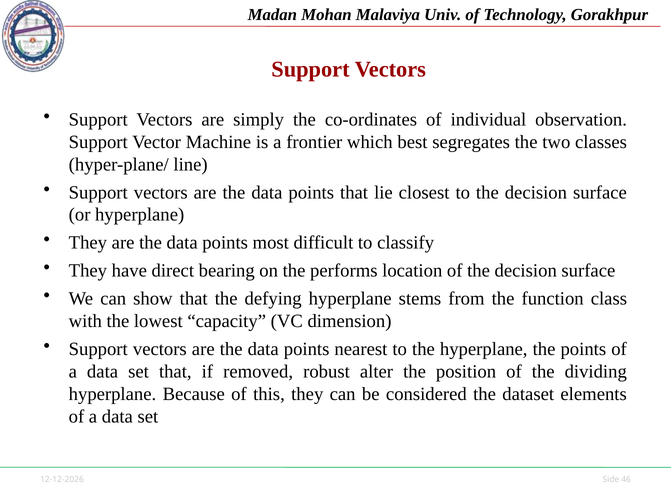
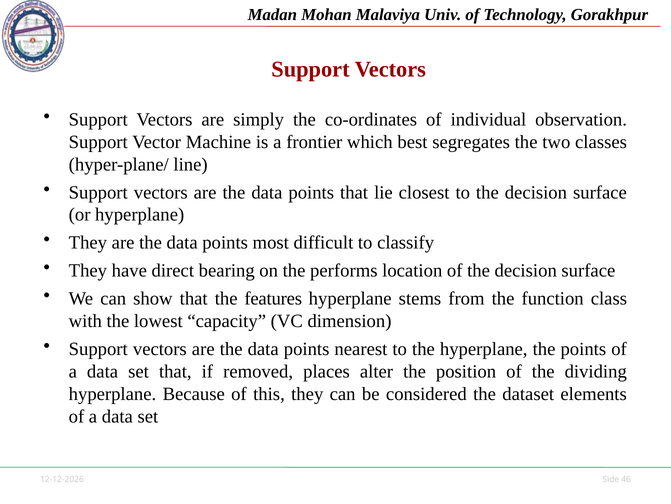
defying: defying -> features
robust: robust -> places
